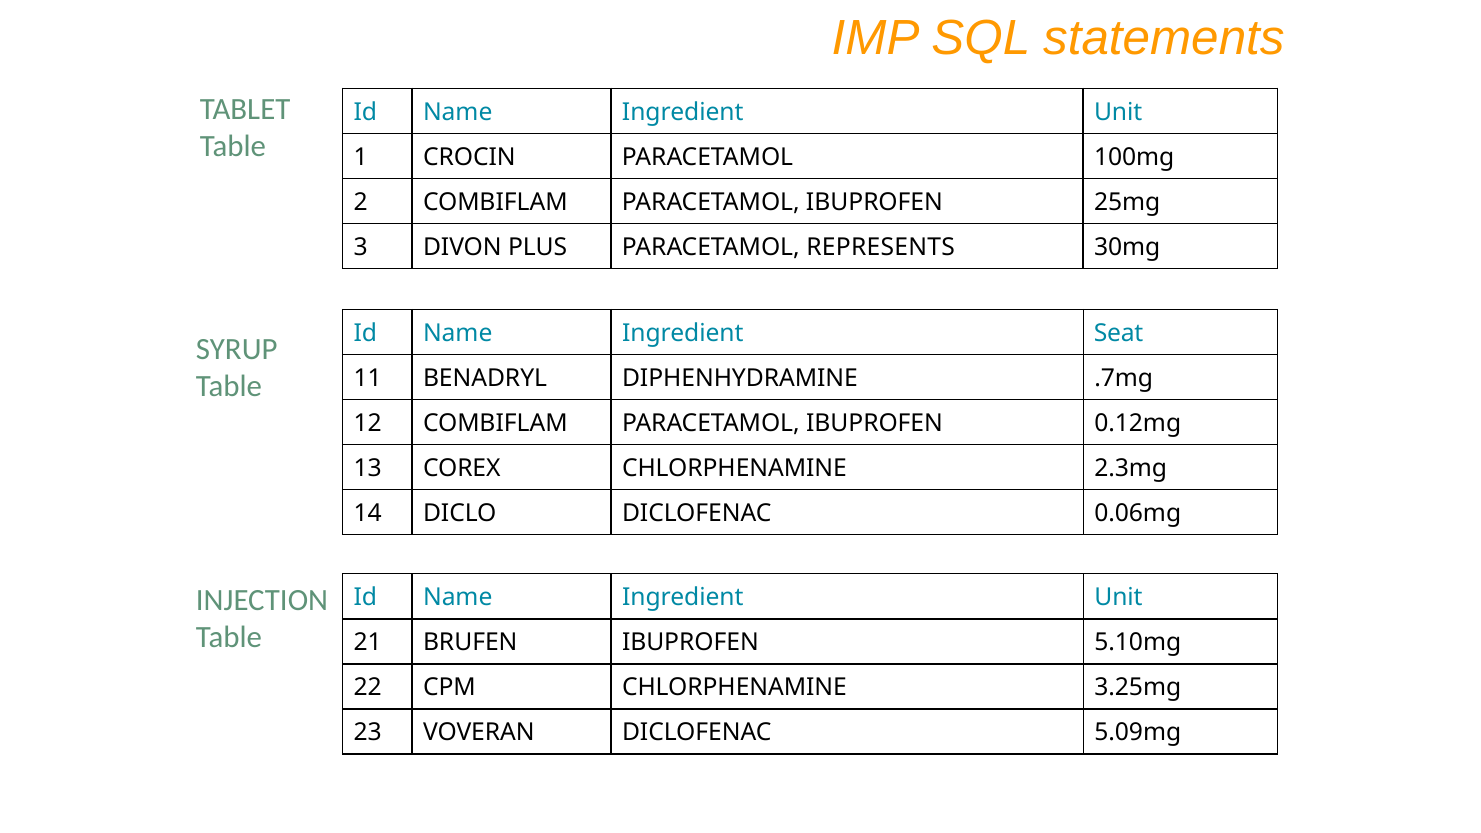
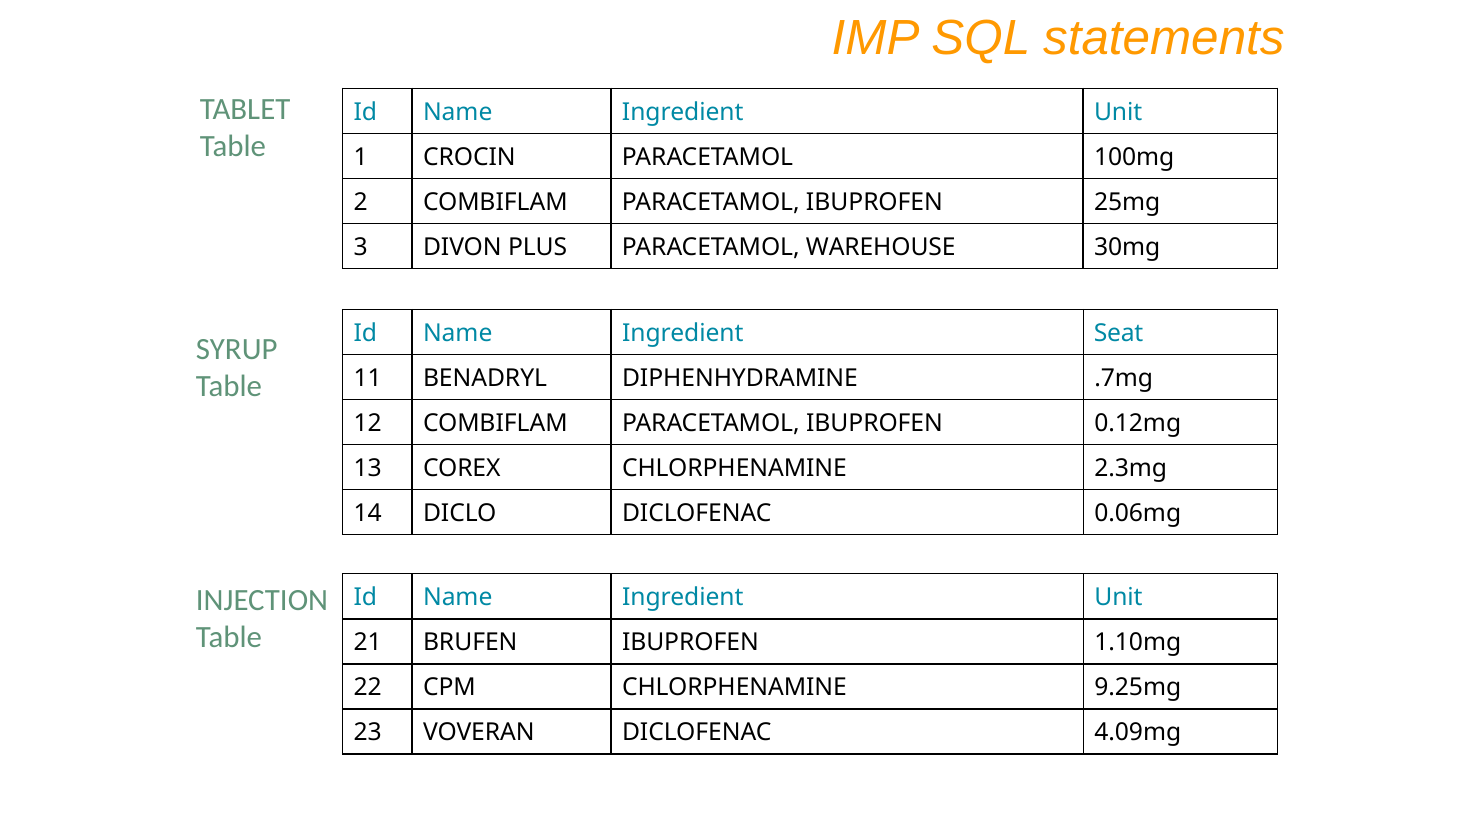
REPRESENTS: REPRESENTS -> WAREHOUSE
5.10mg: 5.10mg -> 1.10mg
3.25mg: 3.25mg -> 9.25mg
5.09mg: 5.09mg -> 4.09mg
